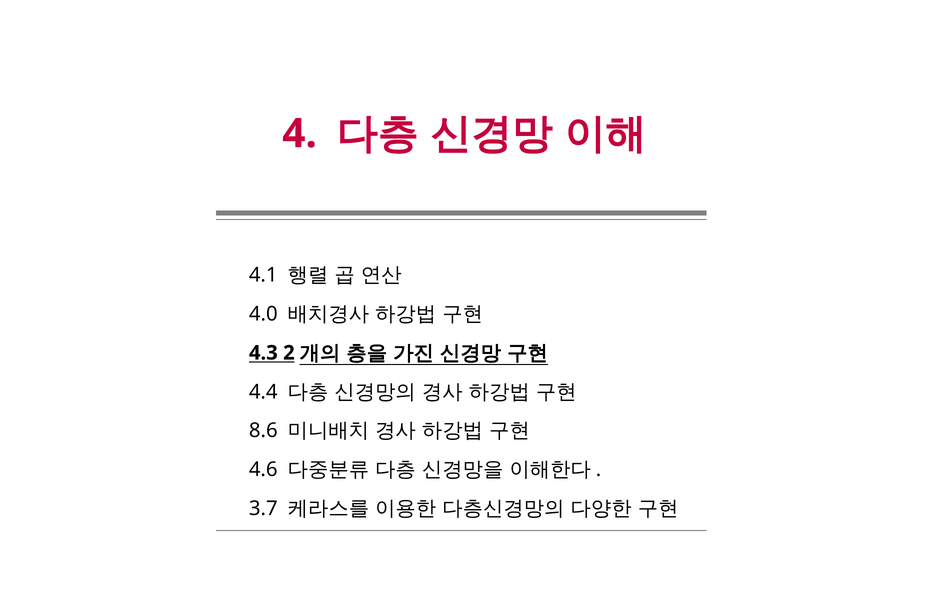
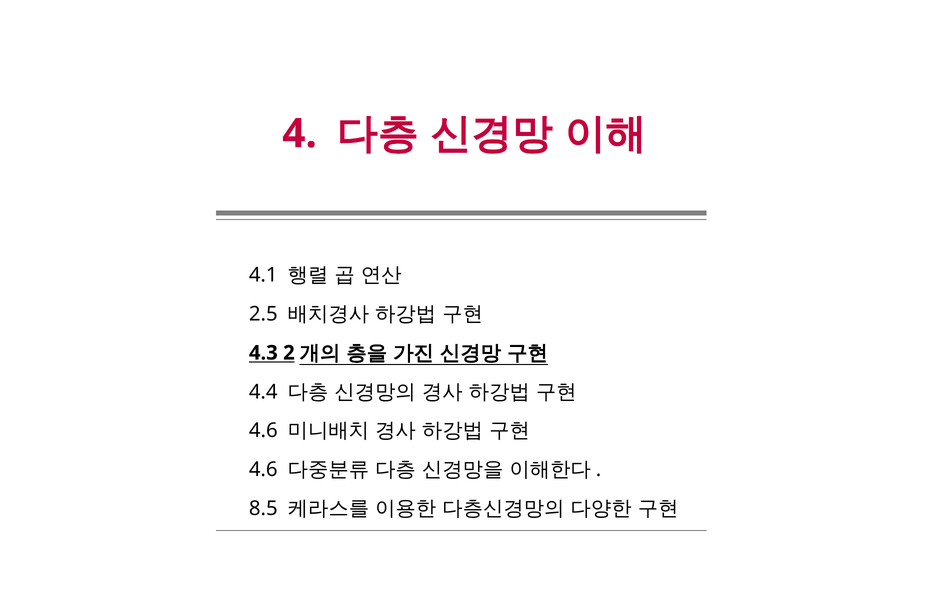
4.0: 4.0 -> 2.5
8.6 at (263, 431): 8.6 -> 4.6
3.7: 3.7 -> 8.5
